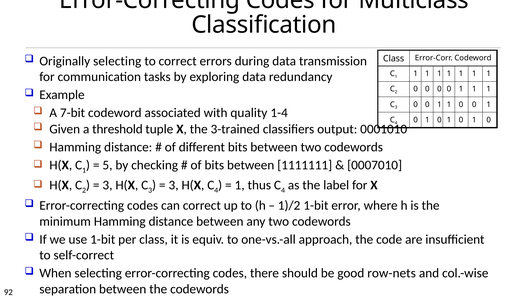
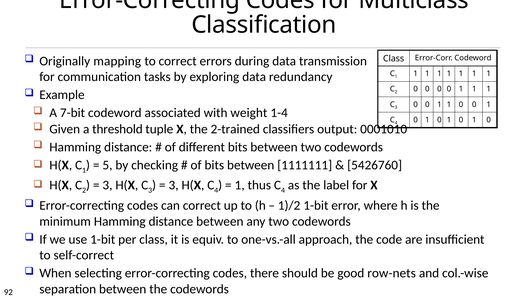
Originally selecting: selecting -> mapping
quality: quality -> weight
3-trained: 3-trained -> 2-trained
0007010: 0007010 -> 5426760
